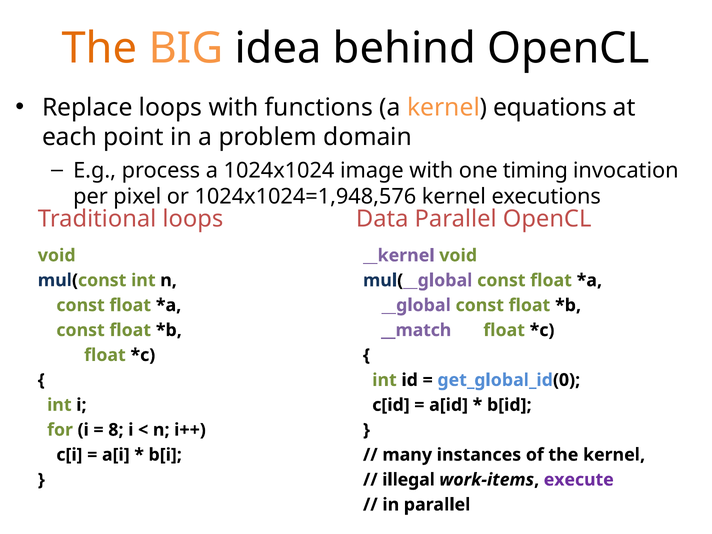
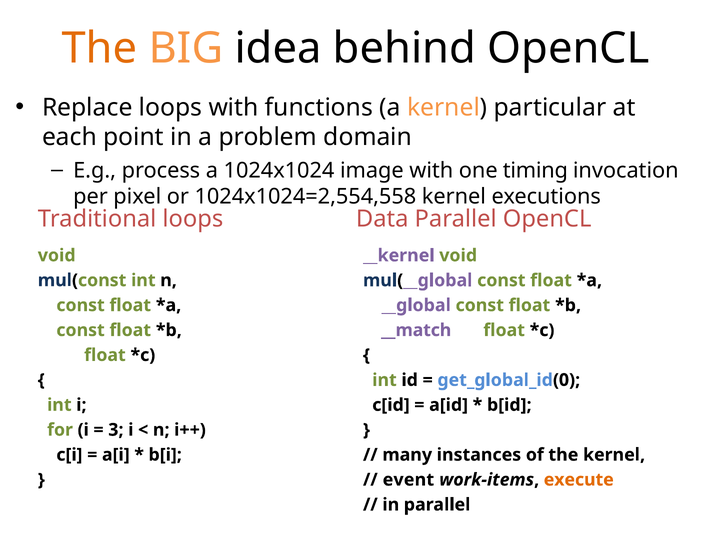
equations: equations -> particular
1024x1024=1,948,576: 1024x1024=1,948,576 -> 1024x1024=2,554,558
8: 8 -> 3
illegal: illegal -> event
execute colour: purple -> orange
